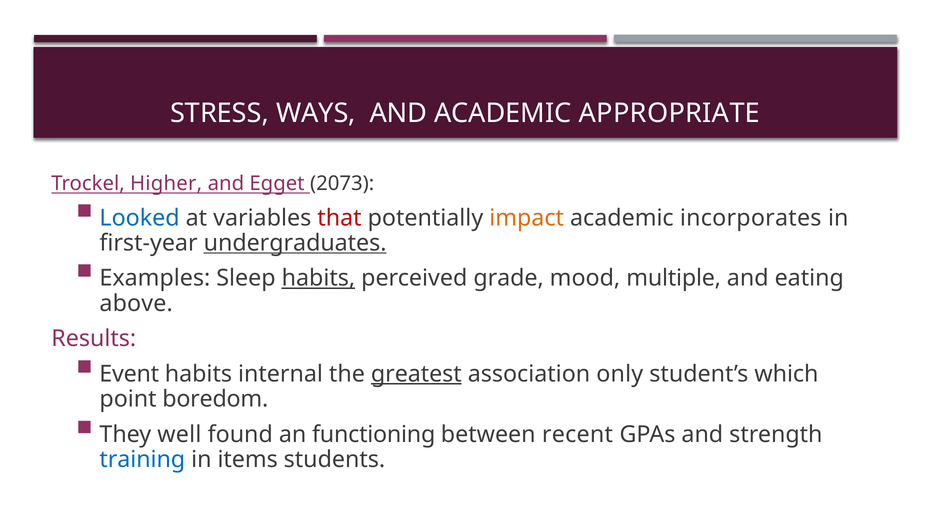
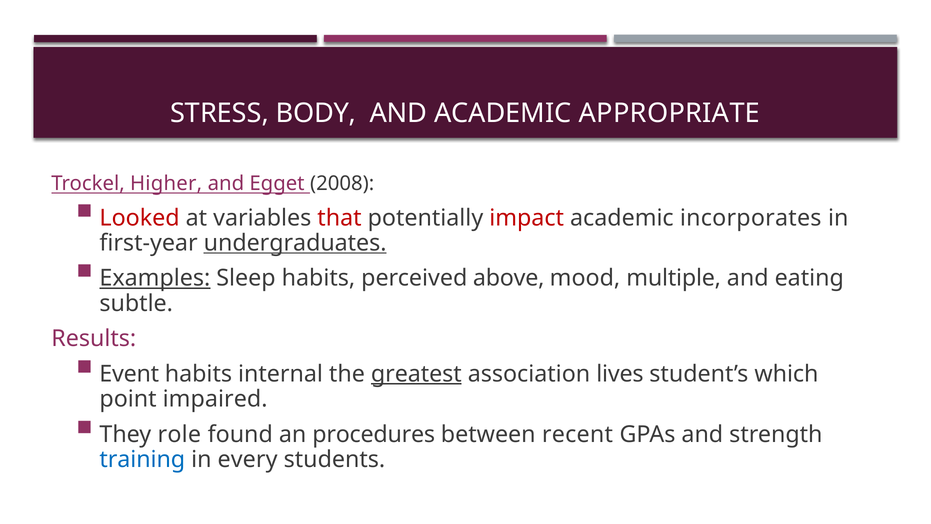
WAYS: WAYS -> BODY
2073: 2073 -> 2008
Looked colour: blue -> red
impact colour: orange -> red
Examples underline: none -> present
habits at (318, 278) underline: present -> none
grade: grade -> above
above: above -> subtle
only: only -> lives
boredom: boredom -> impaired
well: well -> role
functioning: functioning -> procedures
items: items -> every
